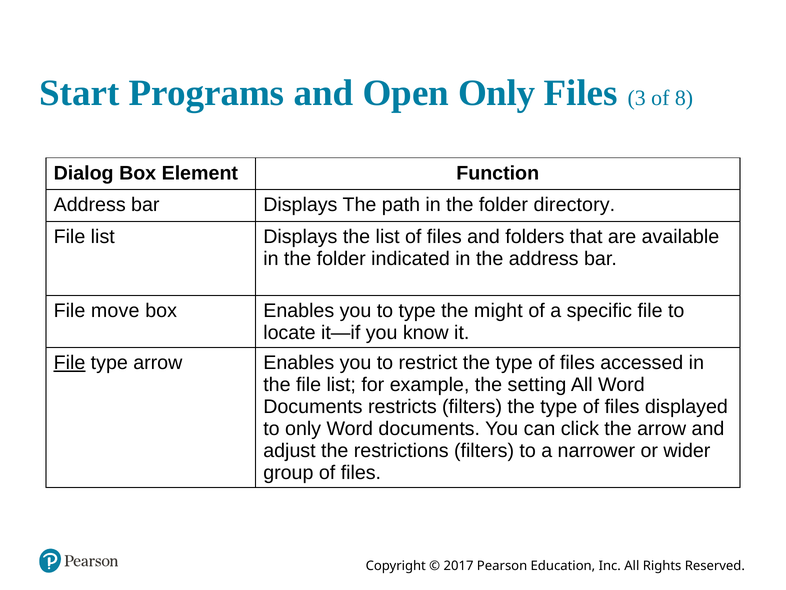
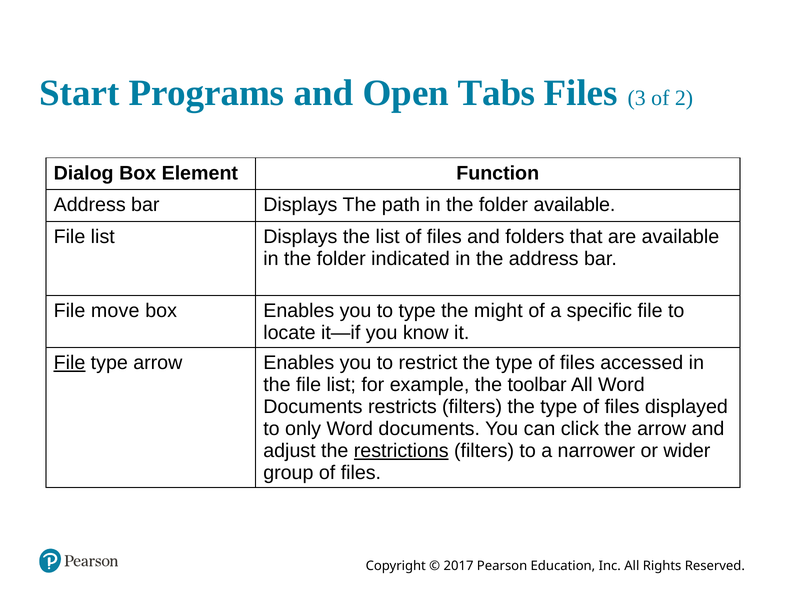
Open Only: Only -> Tabs
8: 8 -> 2
folder directory: directory -> available
setting: setting -> toolbar
restrictions underline: none -> present
